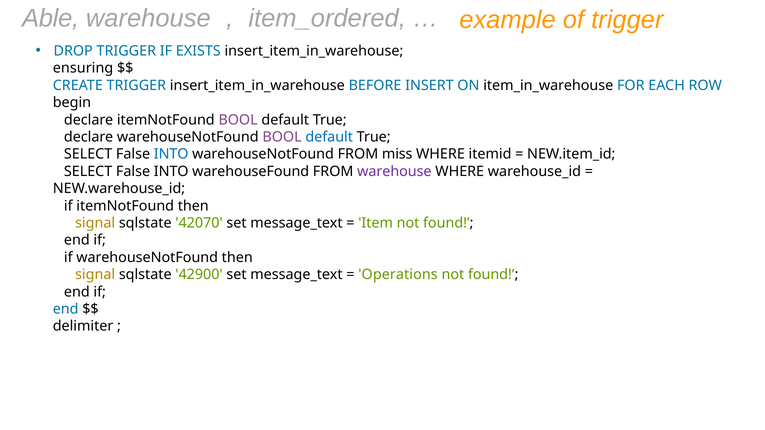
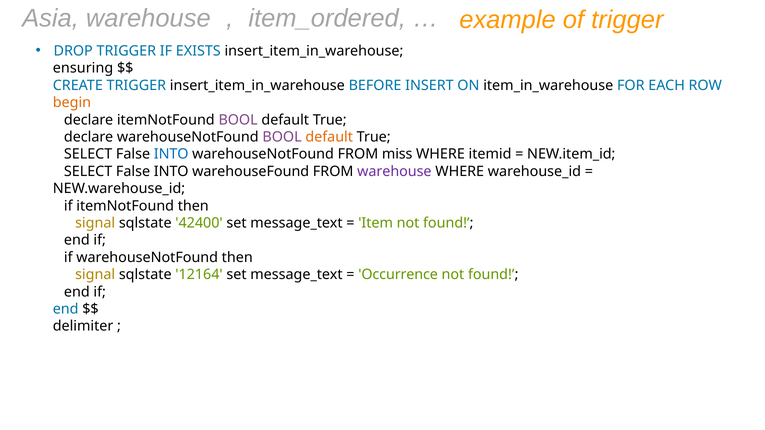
Able: Able -> Asia
begin colour: black -> orange
default at (329, 137) colour: blue -> orange
42070: 42070 -> 42400
42900: 42900 -> 12164
Operations: Operations -> Occurrence
